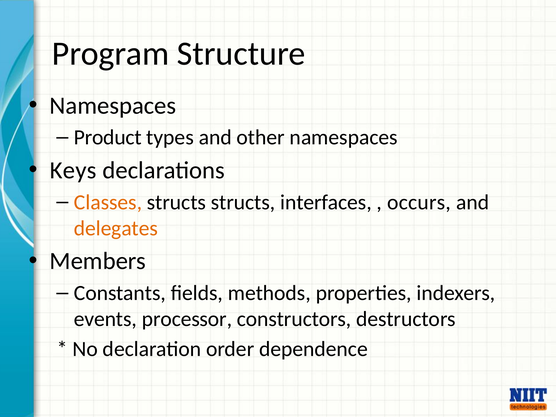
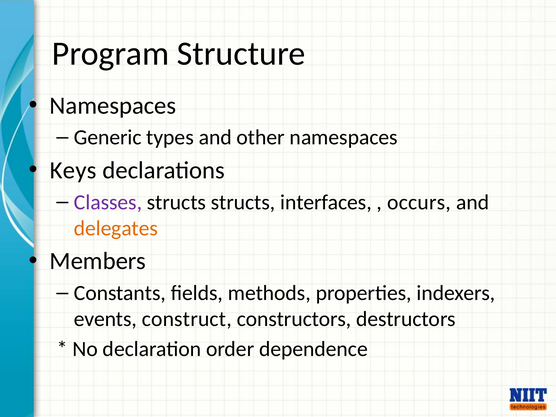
Product: Product -> Generic
Classes colour: orange -> purple
processor: processor -> construct
